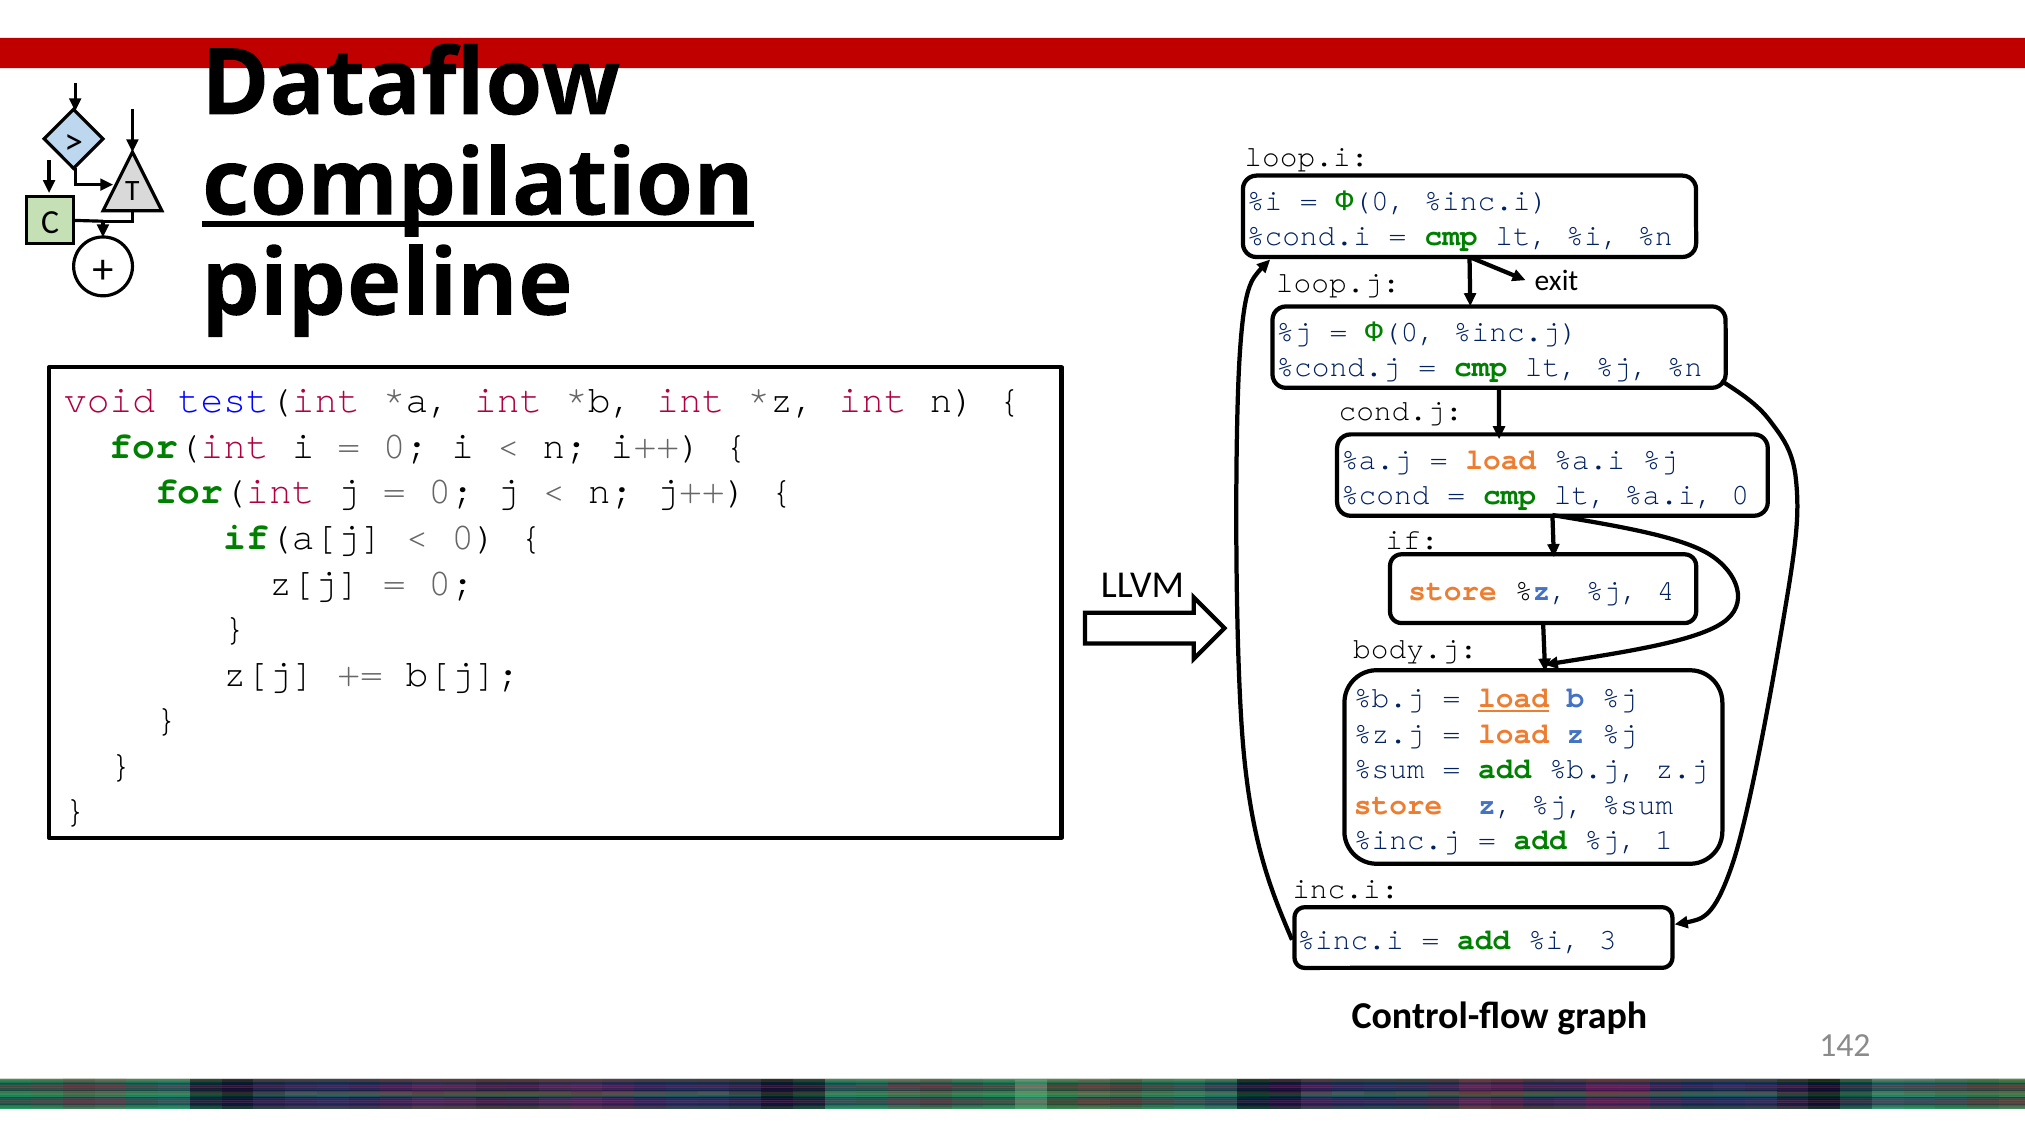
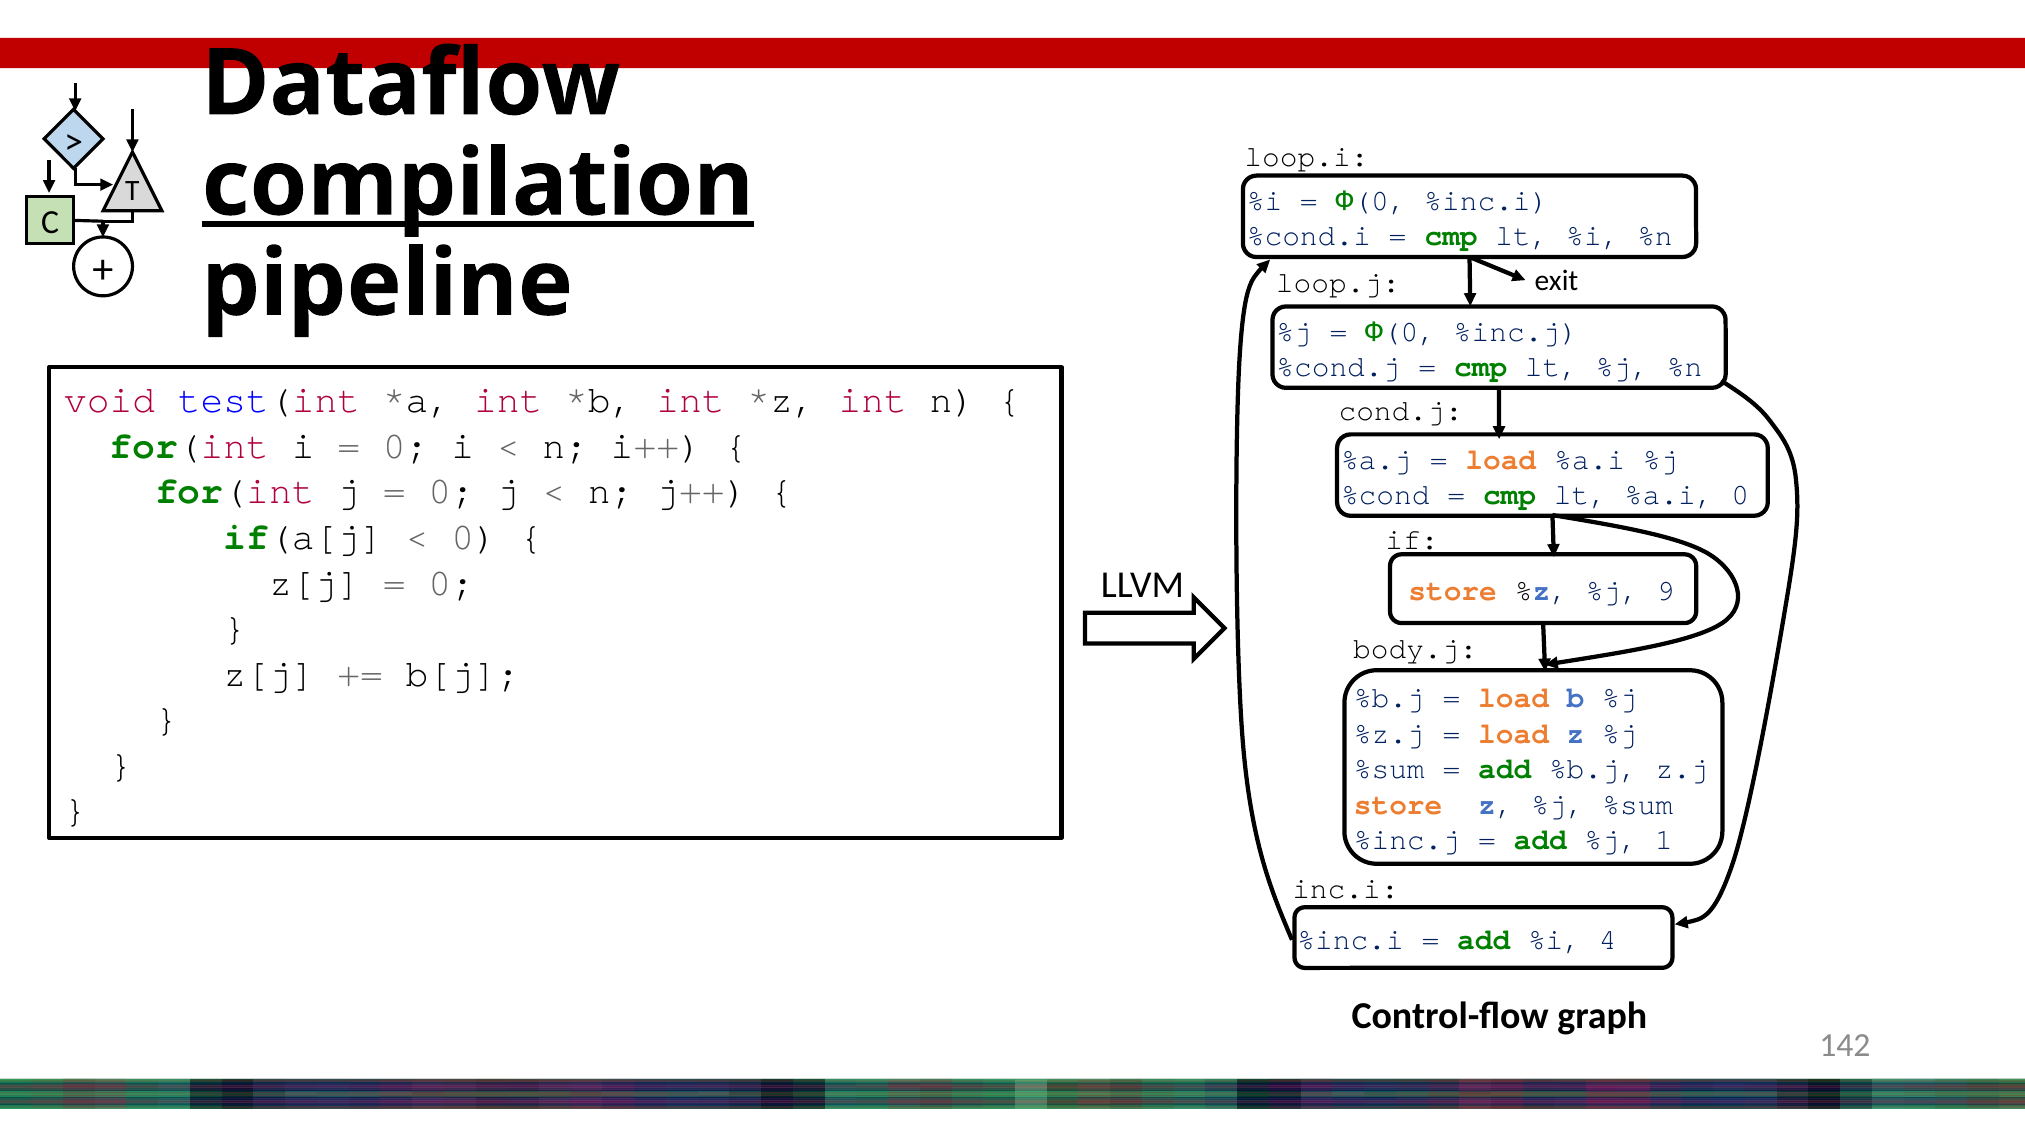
4: 4 -> 9
load at (1514, 698) underline: present -> none
3: 3 -> 4
